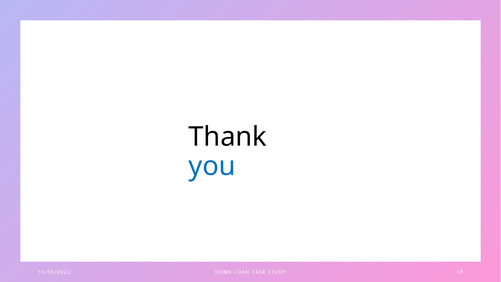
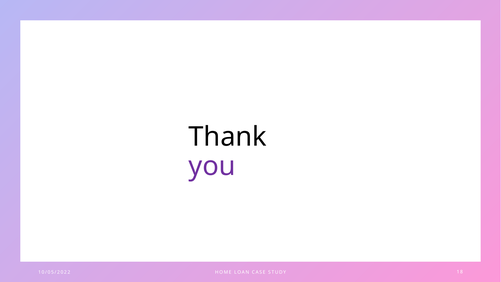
you colour: blue -> purple
